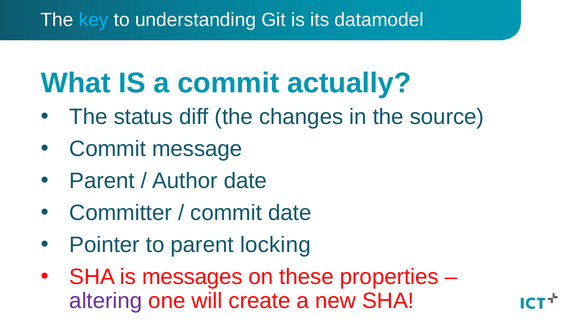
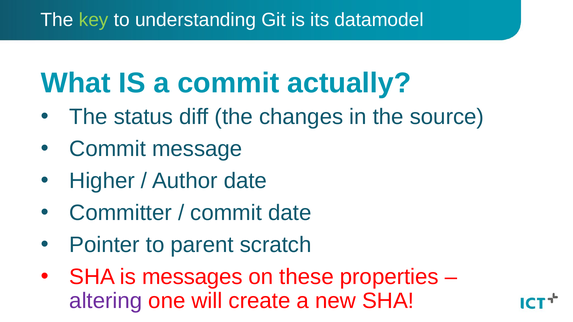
key colour: light blue -> light green
Parent at (102, 181): Parent -> Higher
locking: locking -> scratch
